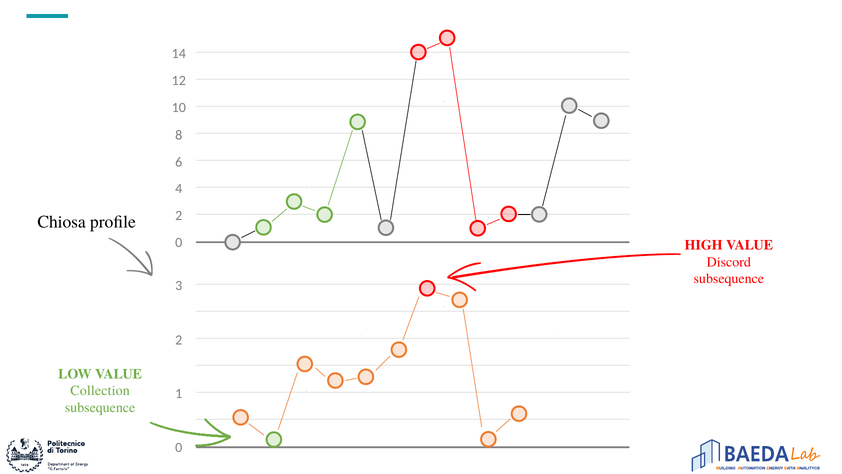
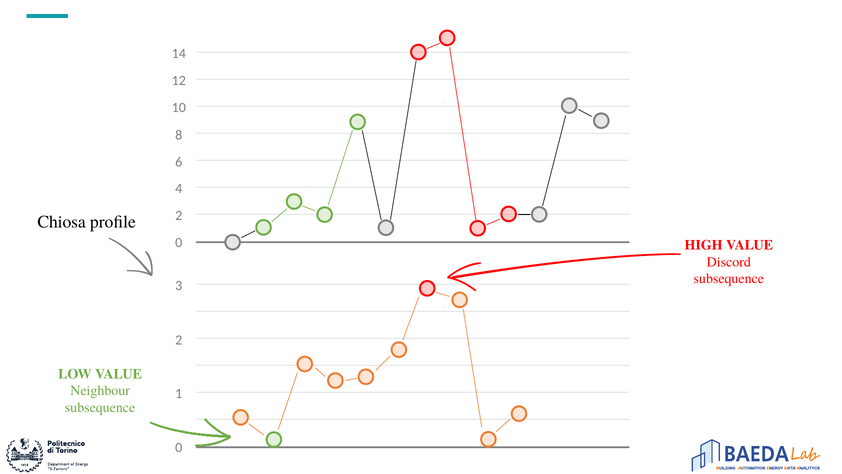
Collection: Collection -> Neighbour
